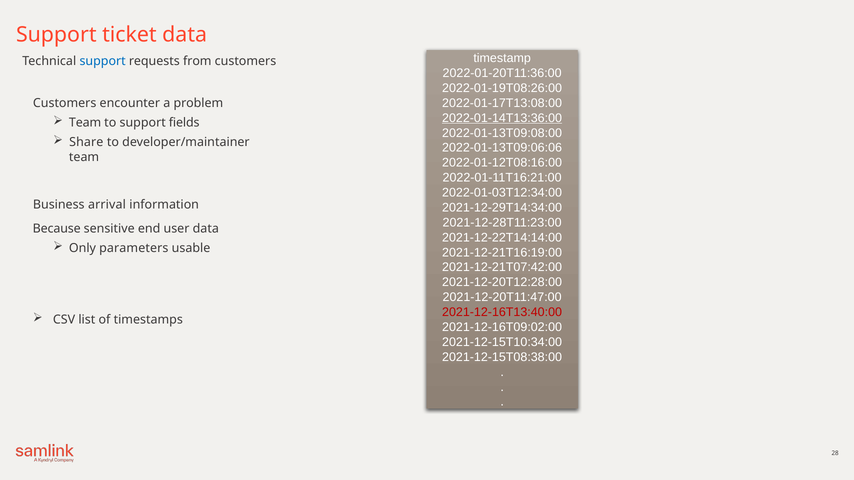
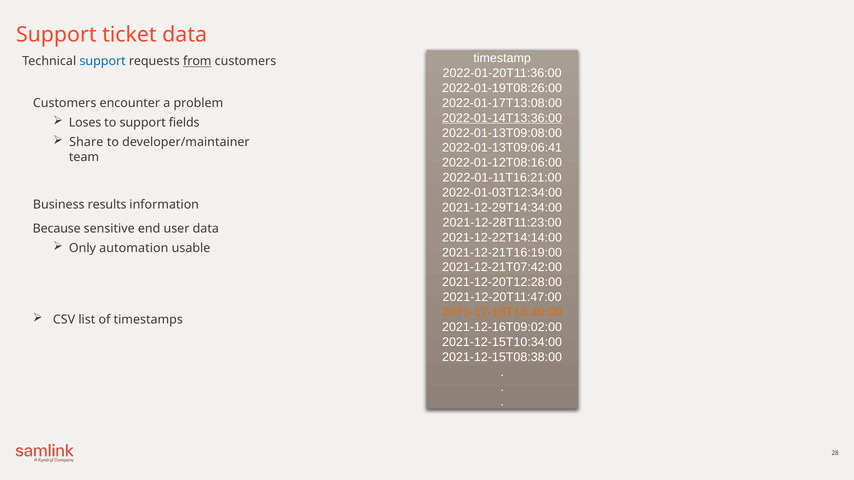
from underline: none -> present
Team at (85, 123): Team -> Loses
2022-01-13T09:06:06: 2022-01-13T09:06:06 -> 2022-01-13T09:06:41
arrival: arrival -> results
parameters: parameters -> automation
2021-12-16T13:40:00 colour: red -> orange
